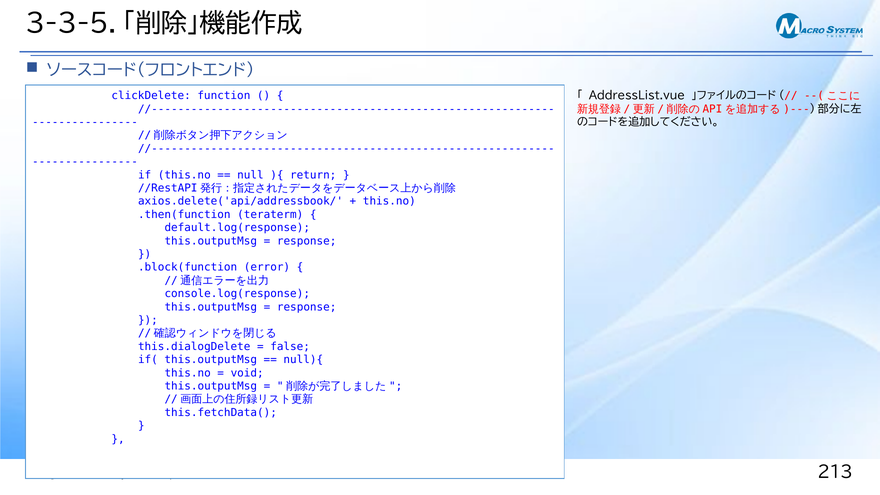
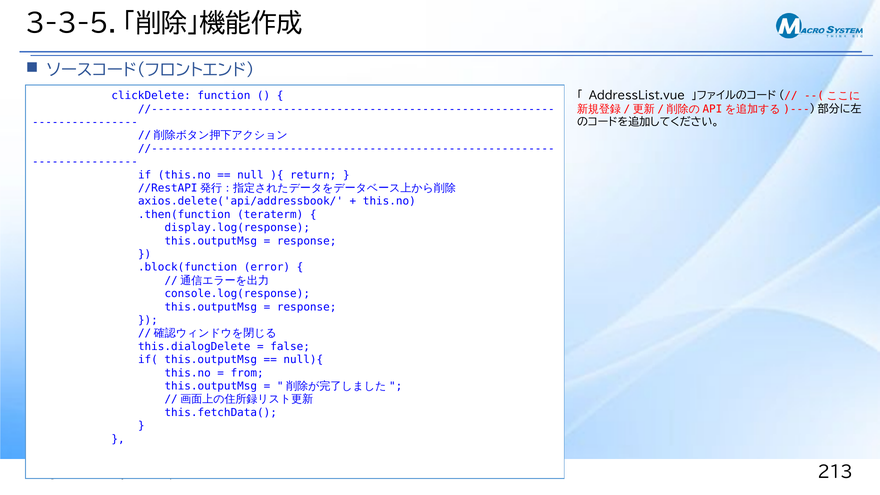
default.log(response: default.log(response -> display.log(response
void: void -> from
